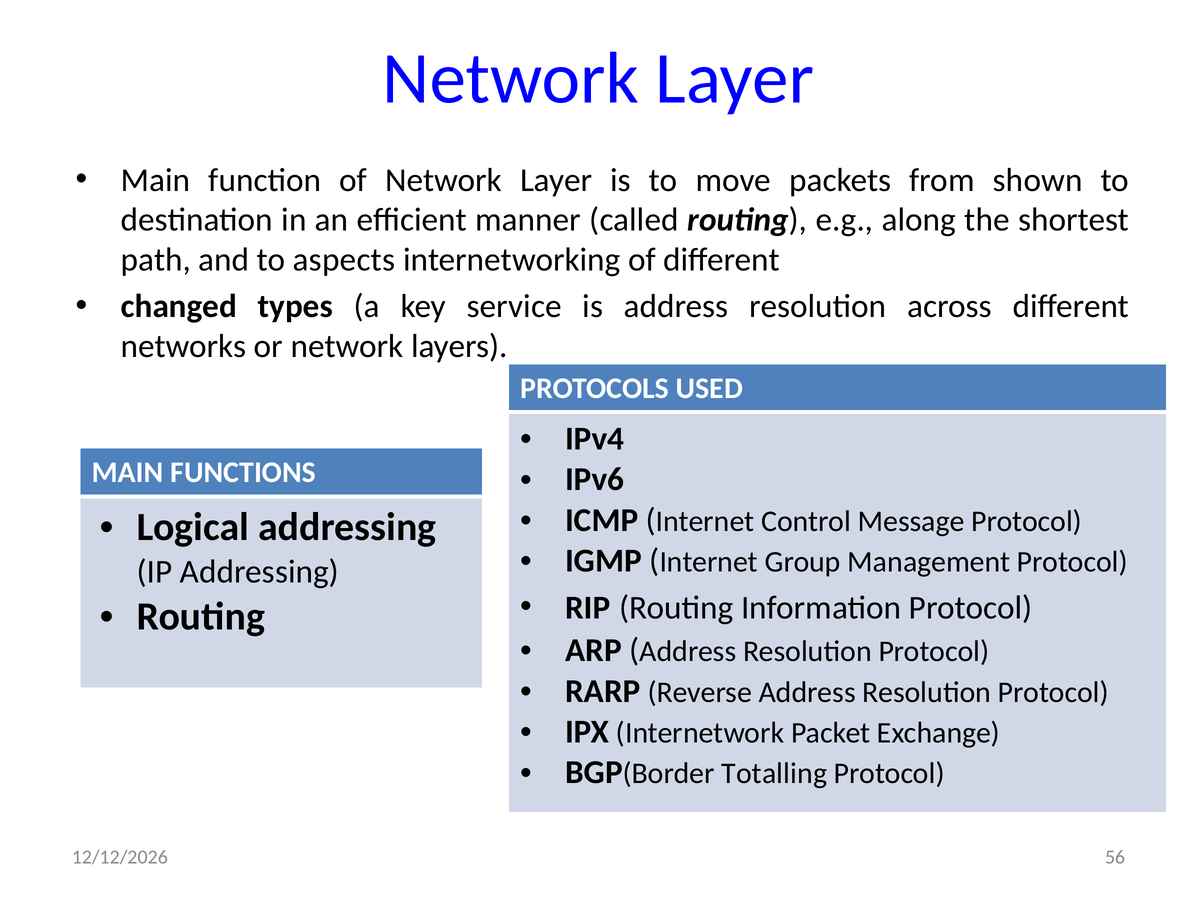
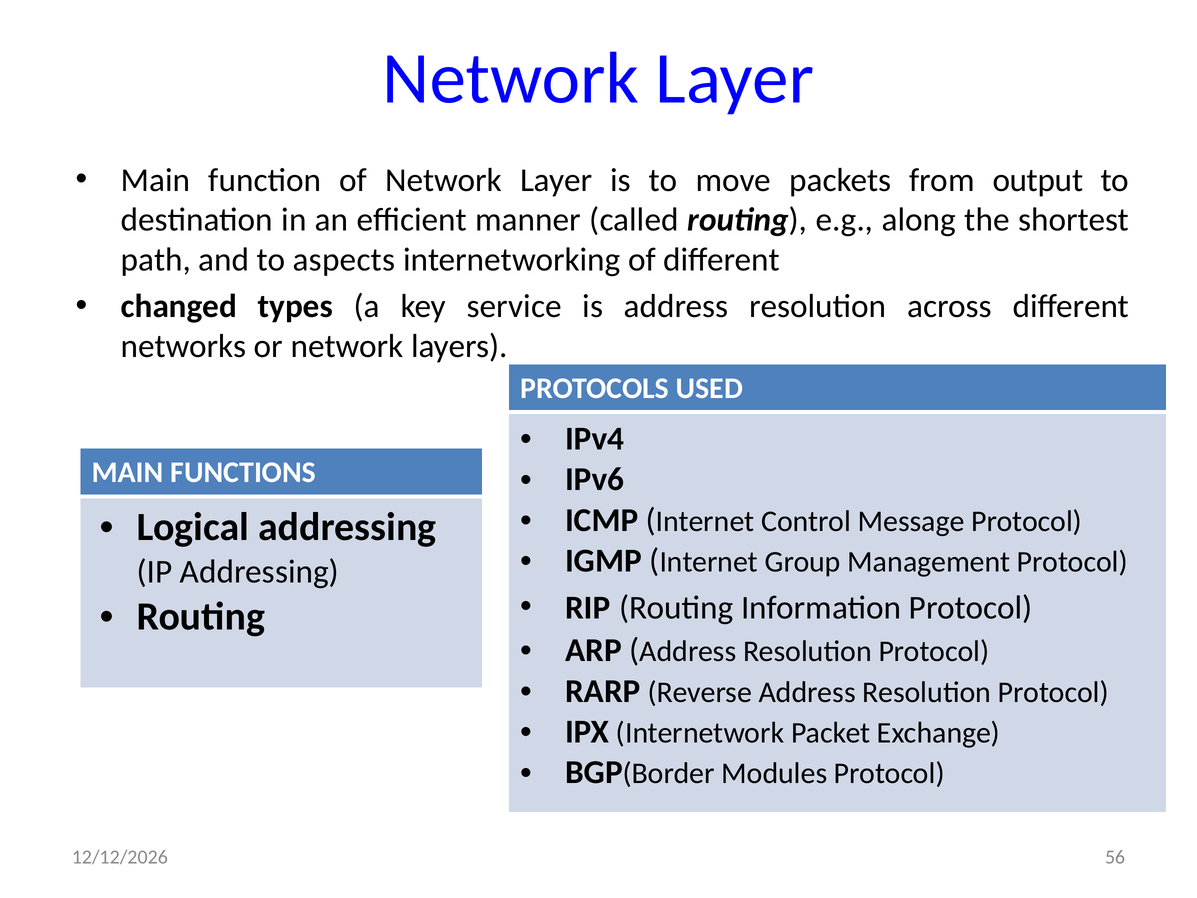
shown: shown -> output
Totalling: Totalling -> Modules
